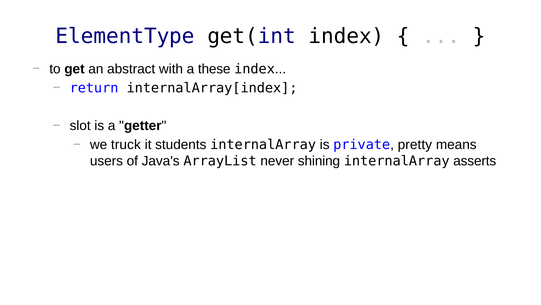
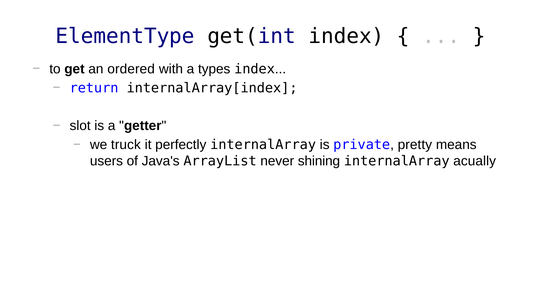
abstract: abstract -> ordered
these: these -> types
students: students -> perfectly
asserts: asserts -> acually
